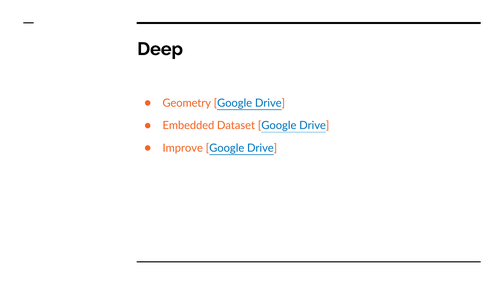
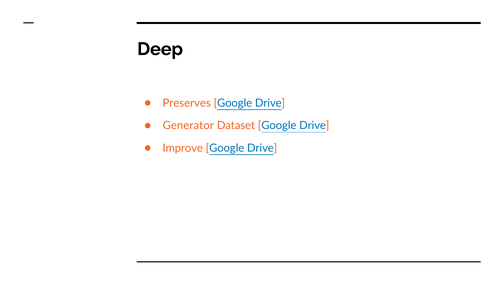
Geometry: Geometry -> Preserves
Embedded: Embedded -> Generator
